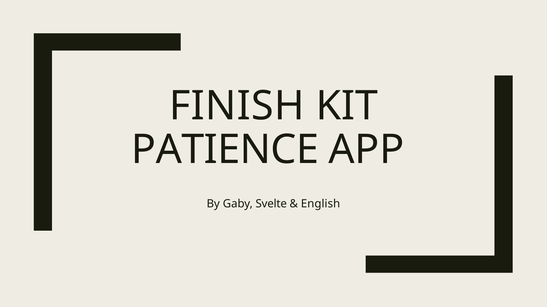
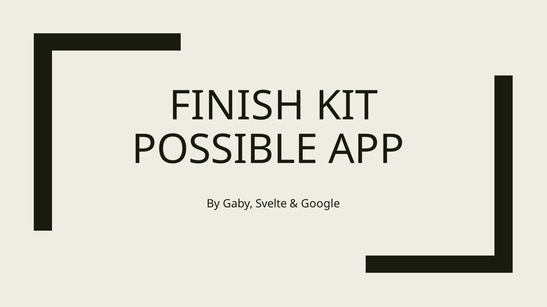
PATIENCE: PATIENCE -> POSSIBLE
English: English -> Google
